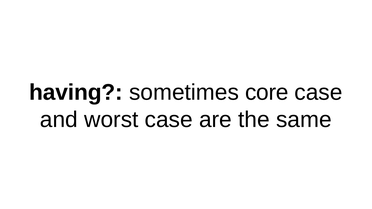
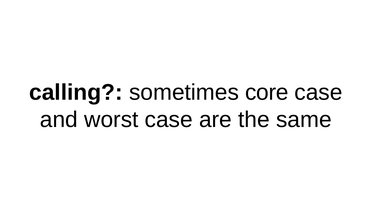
having: having -> calling
